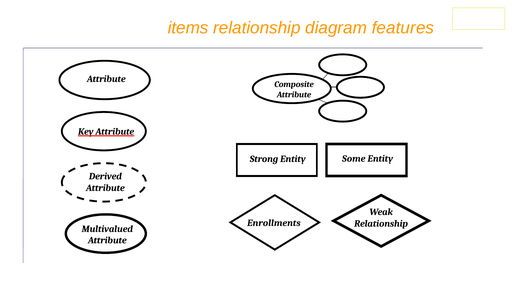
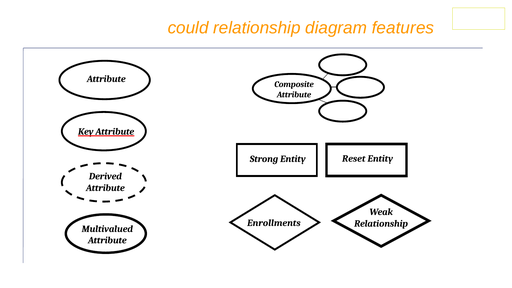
items: items -> could
Some: Some -> Reset
